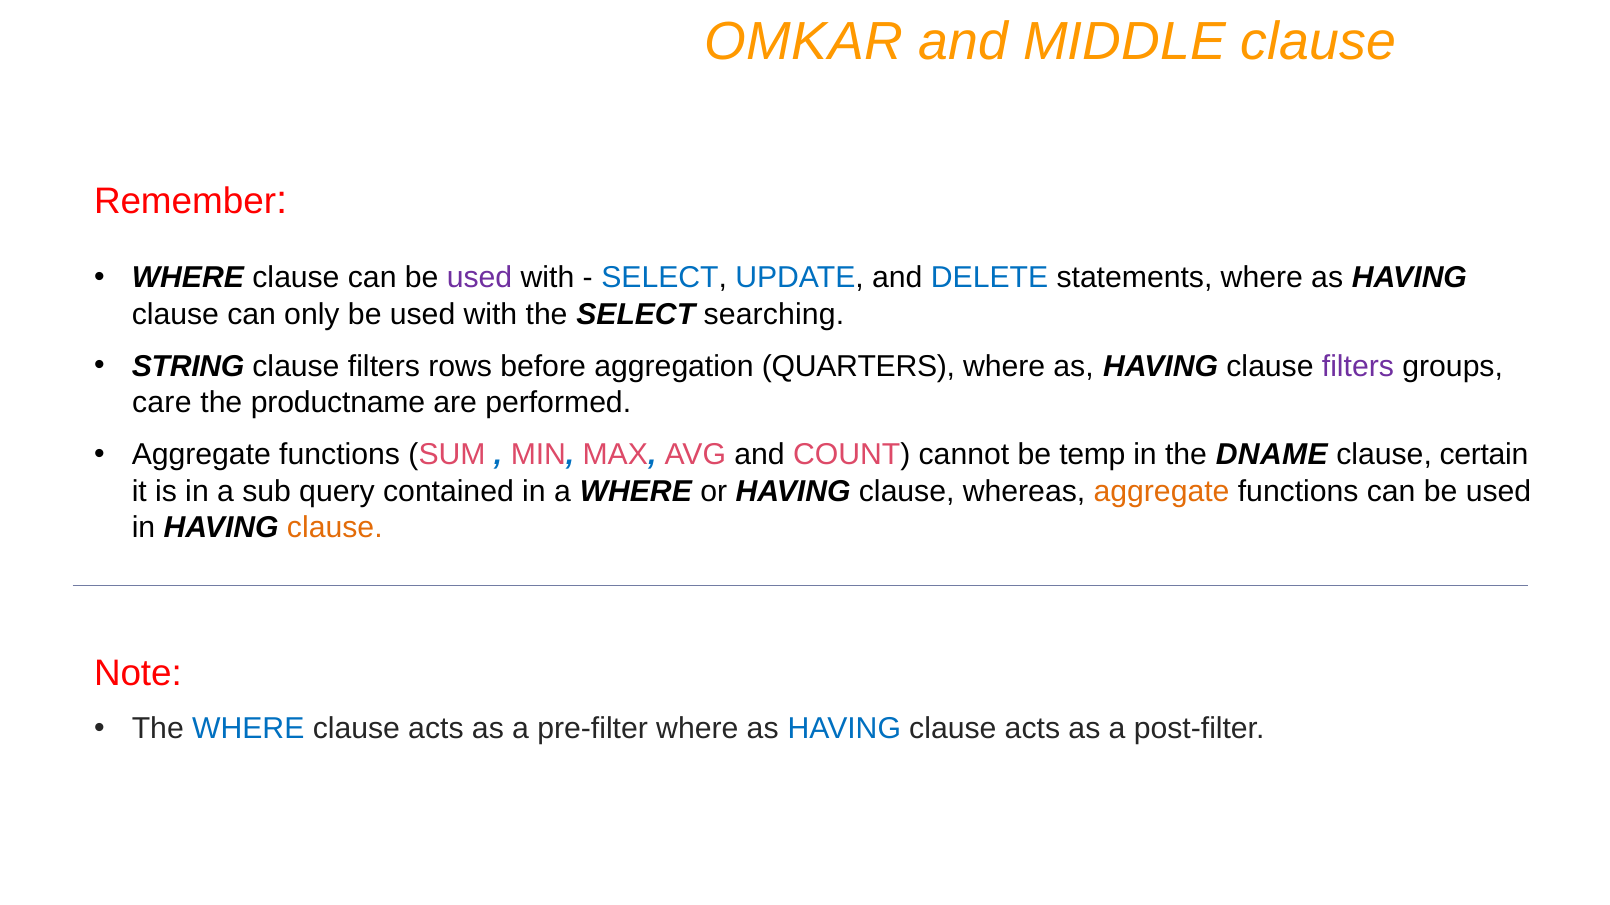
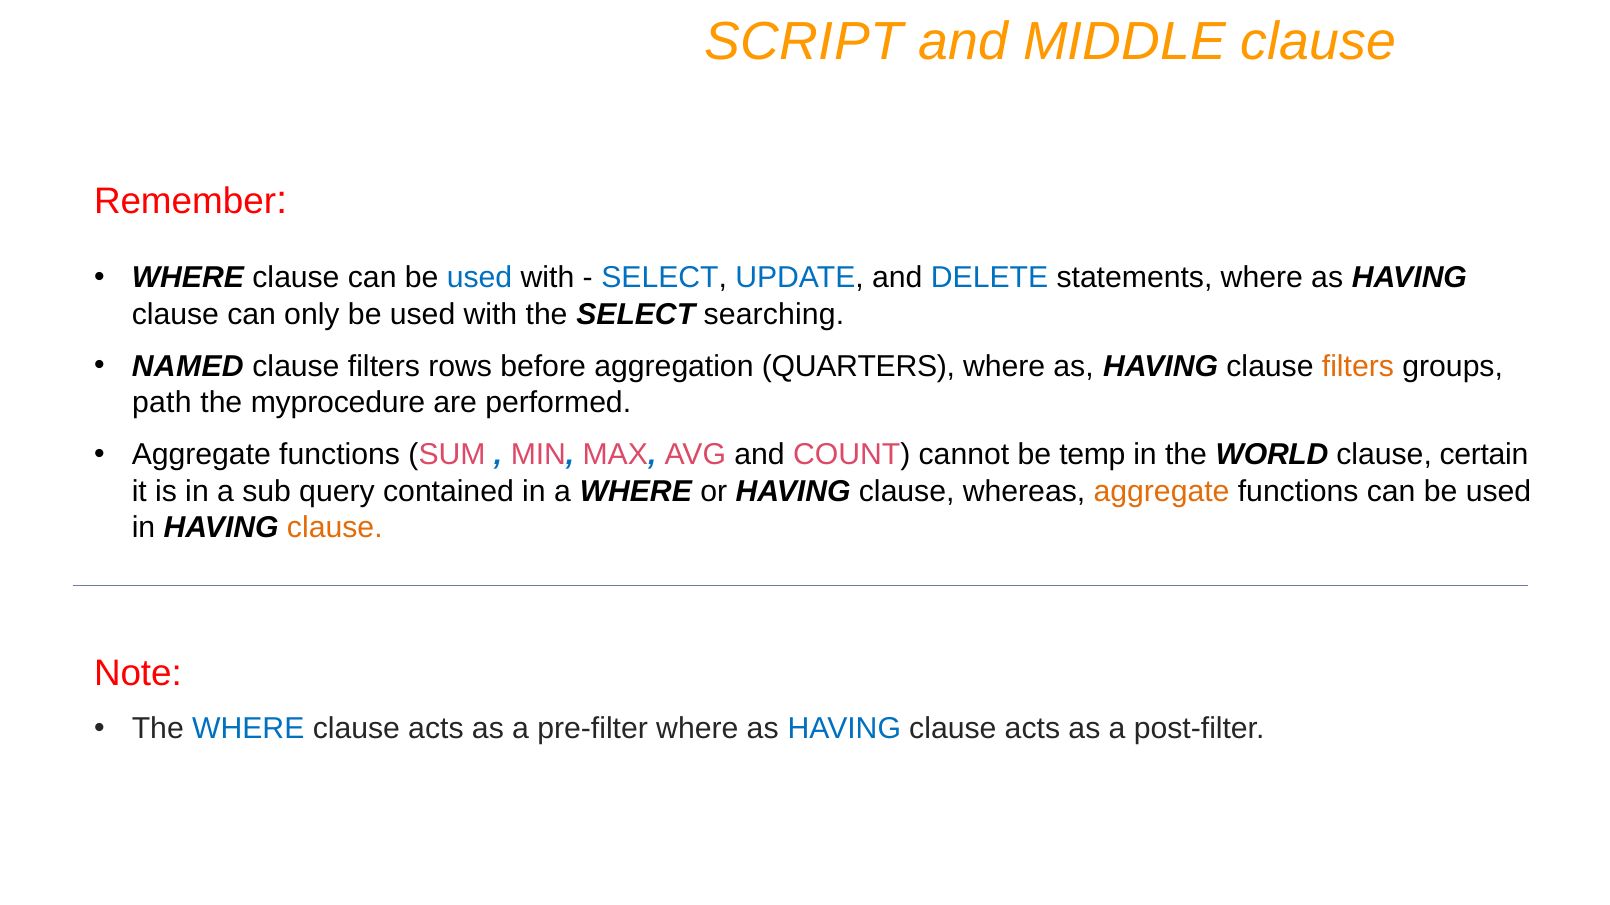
OMKAR: OMKAR -> SCRIPT
used at (480, 278) colour: purple -> blue
STRING: STRING -> NAMED
filters at (1358, 367) colour: purple -> orange
care: care -> path
productname: productname -> myprocedure
DNAME: DNAME -> WORLD
